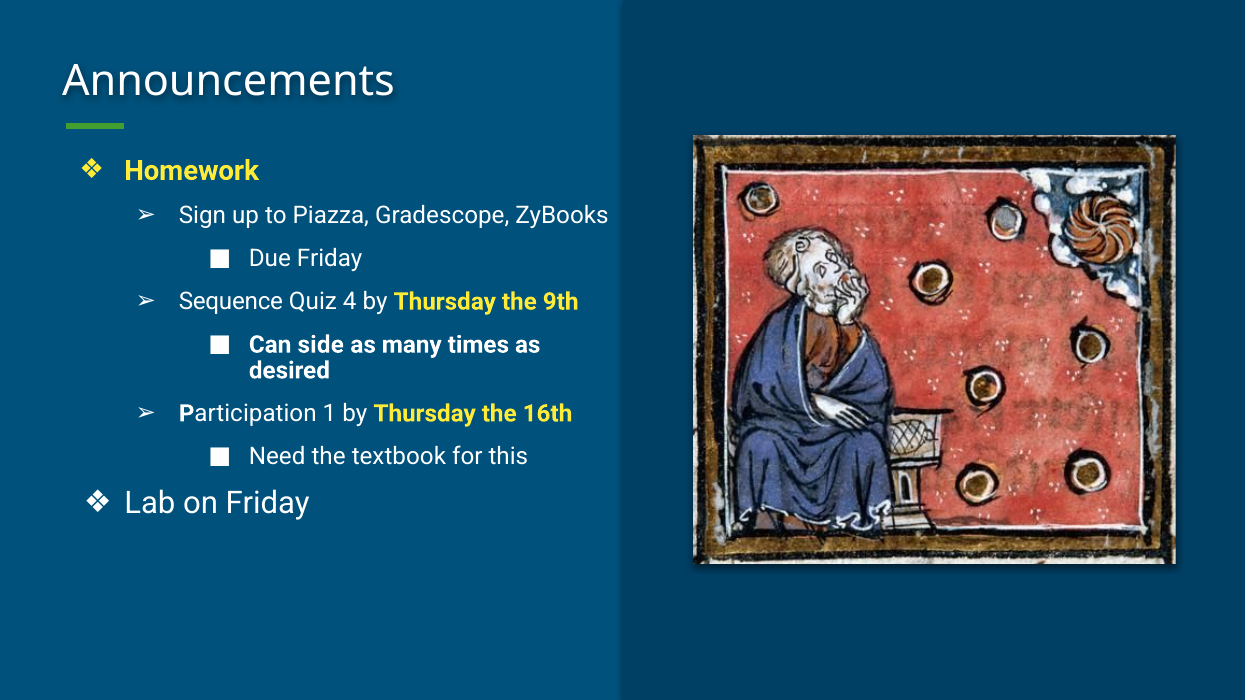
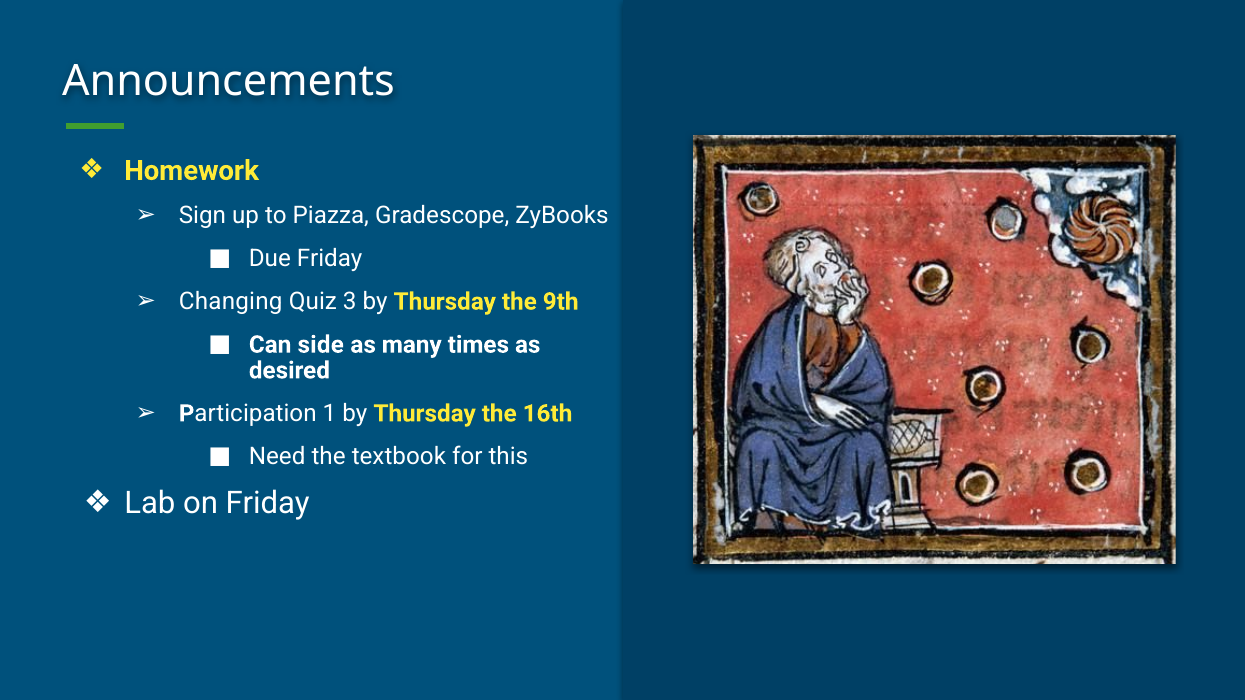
Sequence: Sequence -> Changing
4: 4 -> 3
